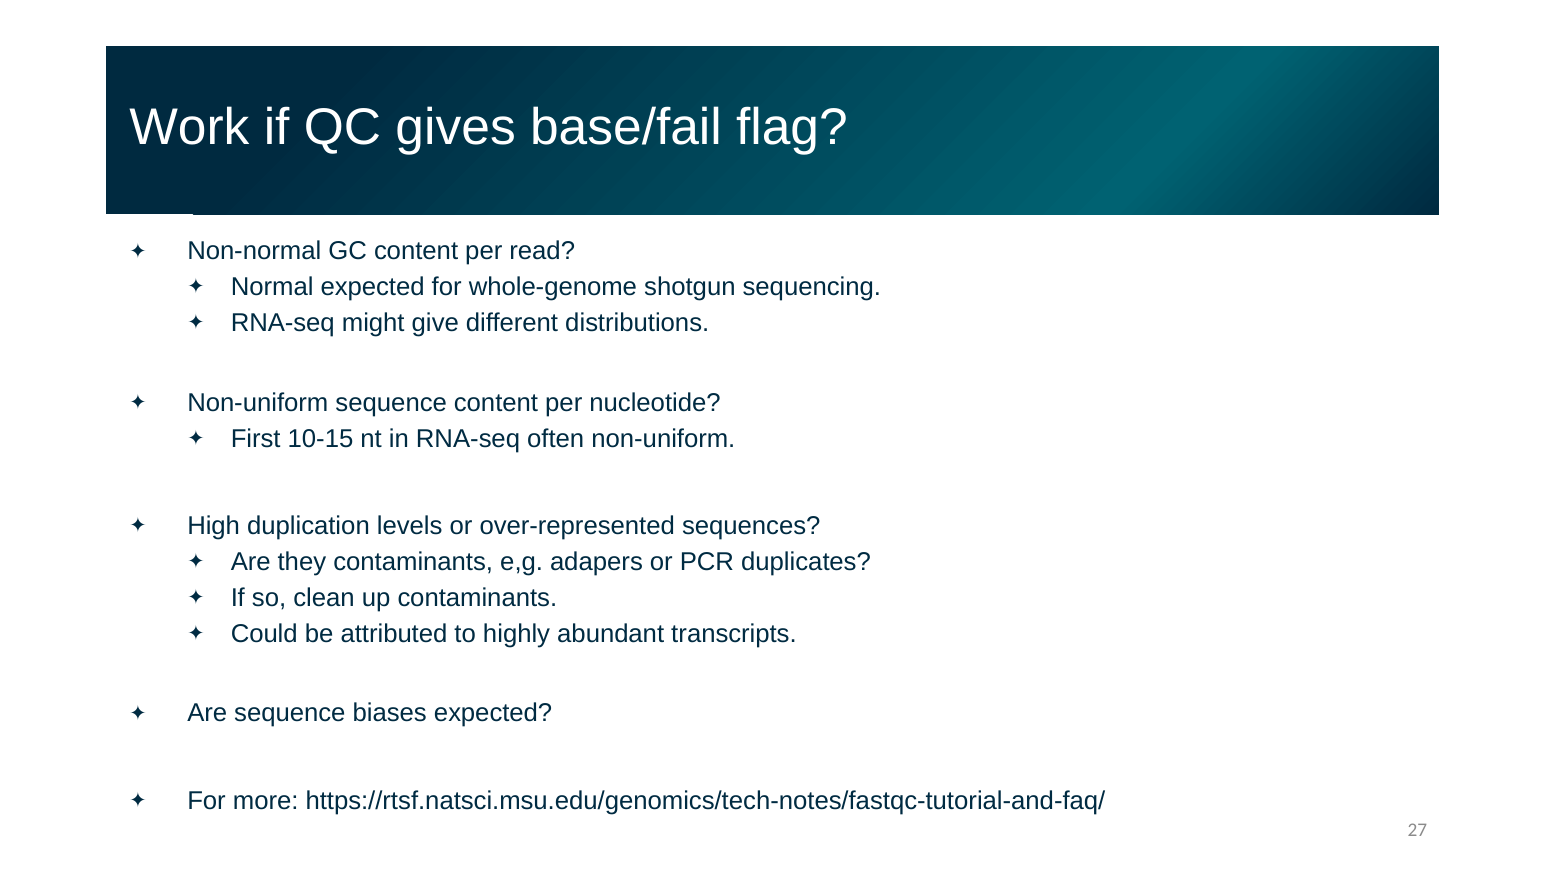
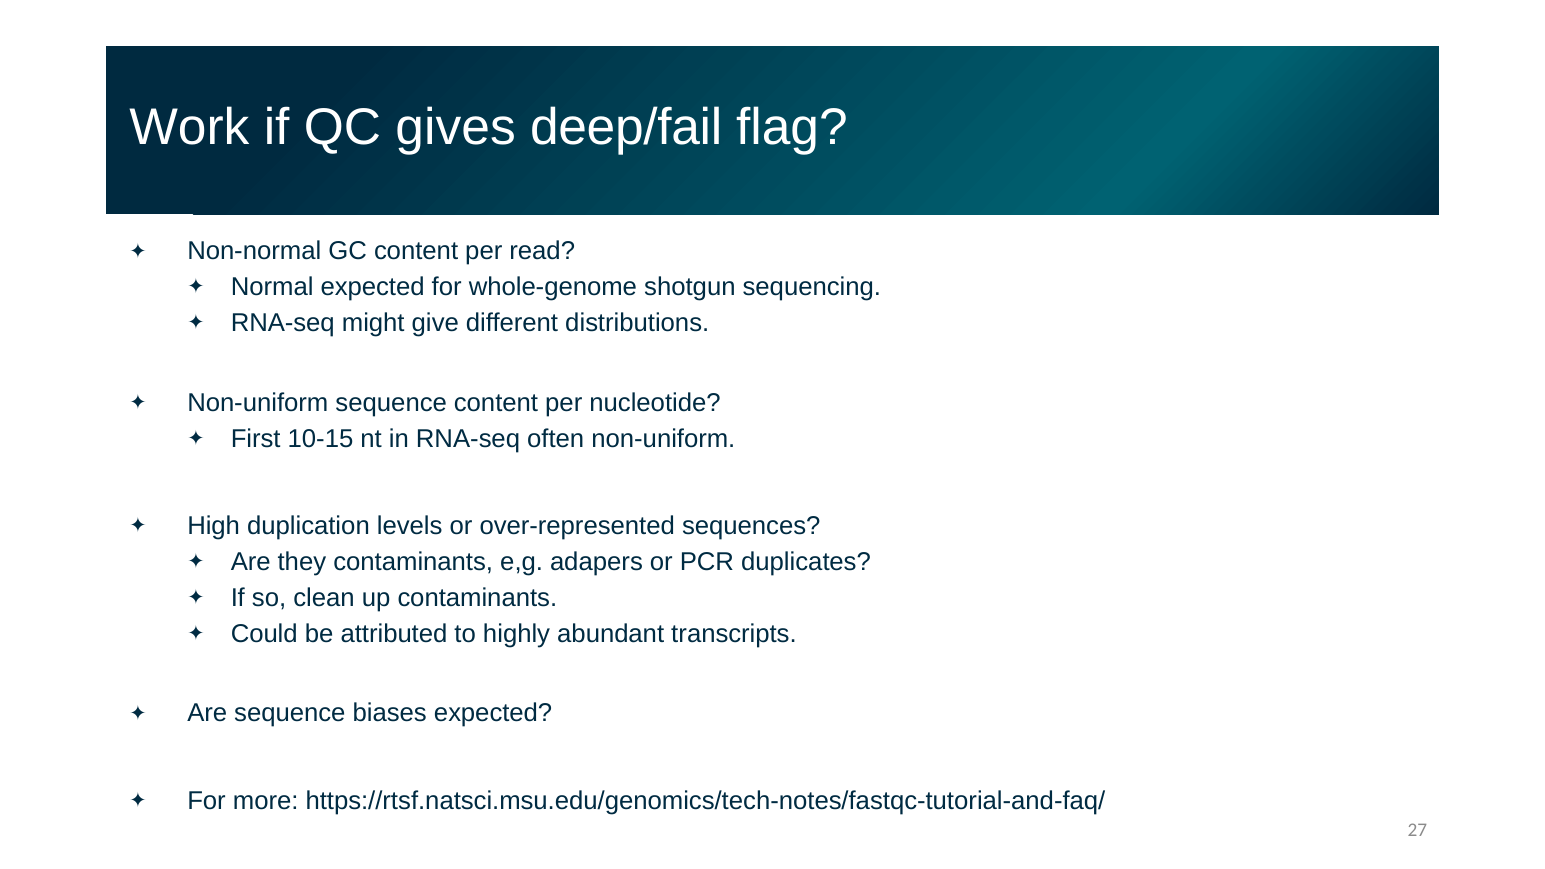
base/fail: base/fail -> deep/fail
